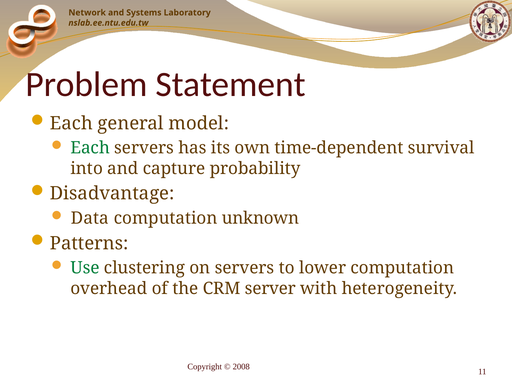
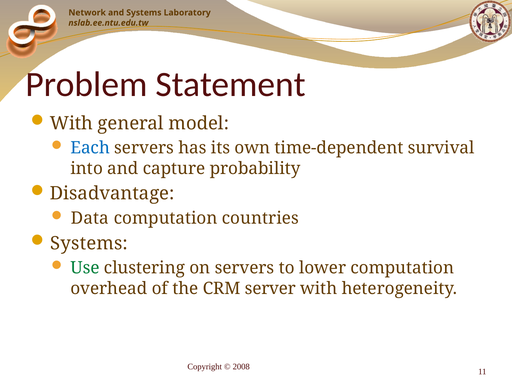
Each at (71, 123): Each -> With
Each at (90, 148) colour: green -> blue
unknown: unknown -> countries
Patterns at (89, 243): Patterns -> Systems
